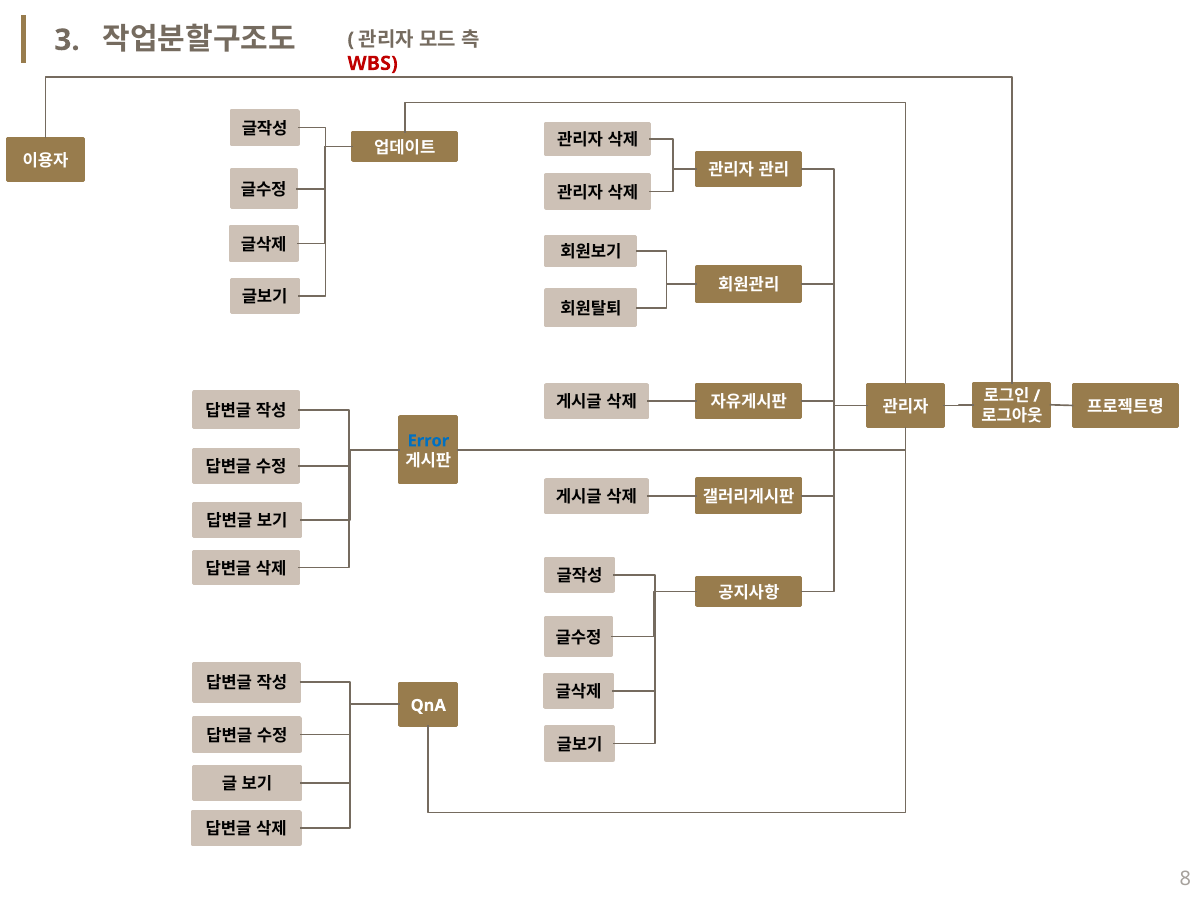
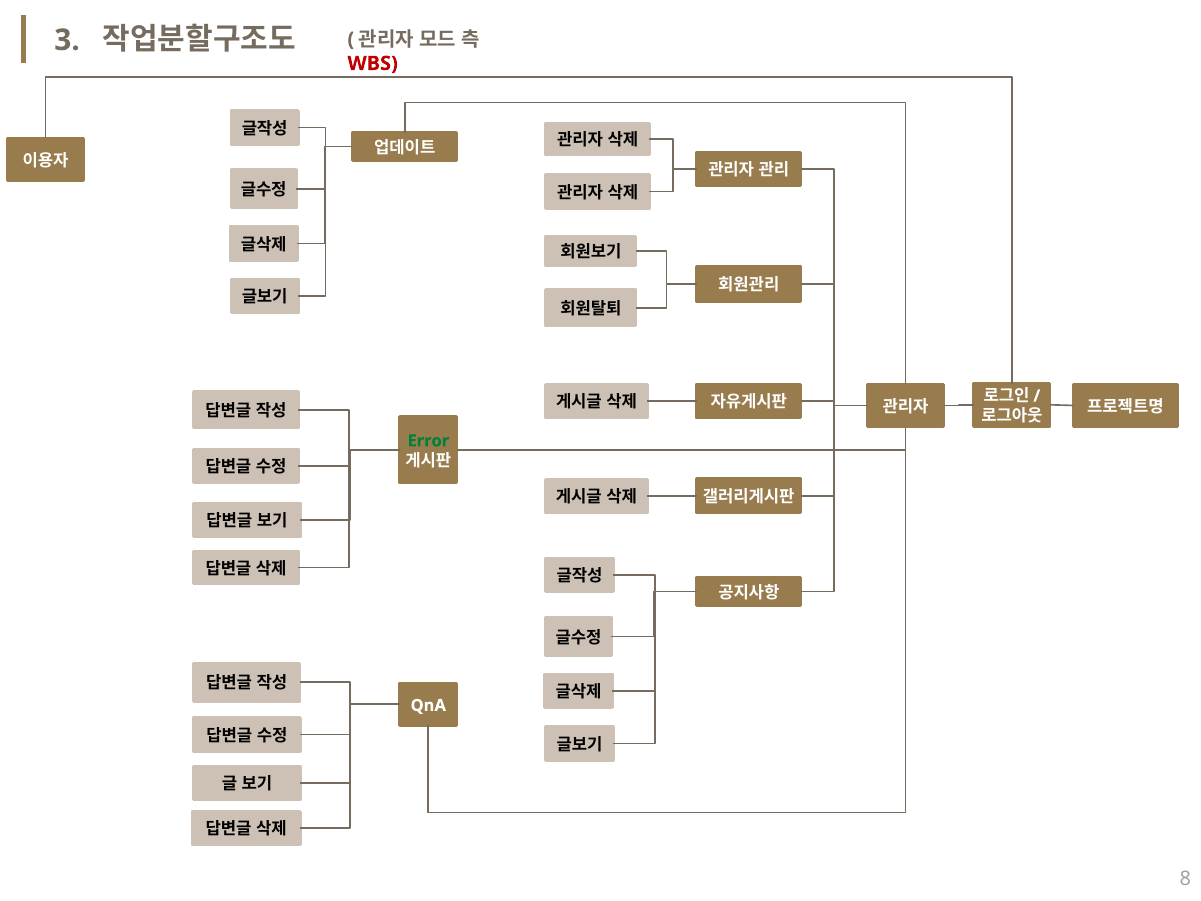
Error colour: blue -> green
